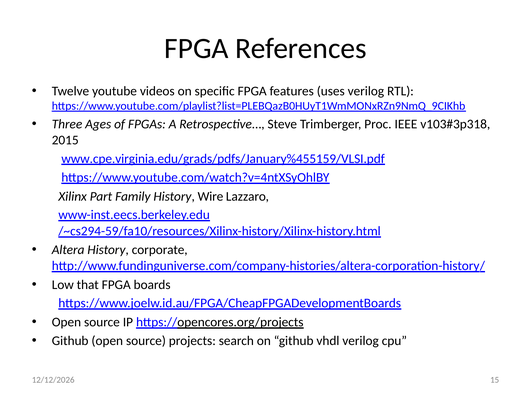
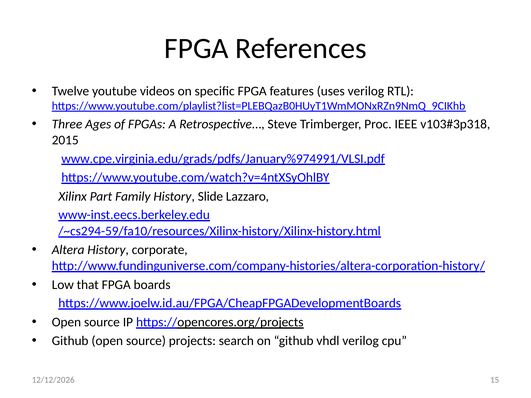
www.cpe.virginia.edu/grads/pdfs/January%455159/VLSI.pdf: www.cpe.virginia.edu/grads/pdfs/January%455159/VLSI.pdf -> www.cpe.virginia.edu/grads/pdfs/January%974991/VLSI.pdf
Wire: Wire -> Slide
